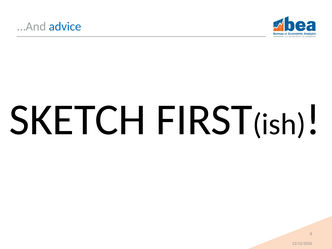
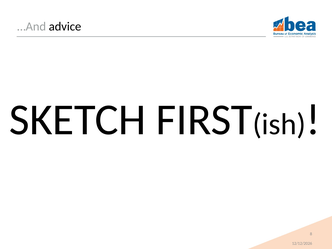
advice colour: blue -> black
